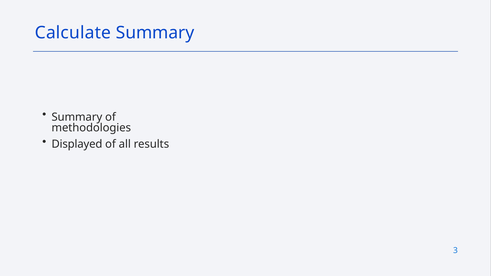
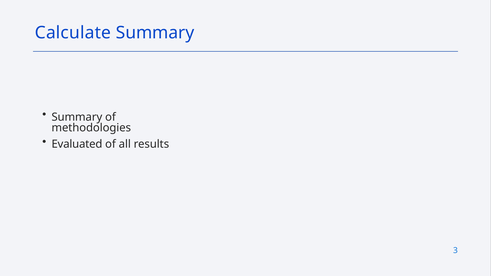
Displayed: Displayed -> Evaluated
